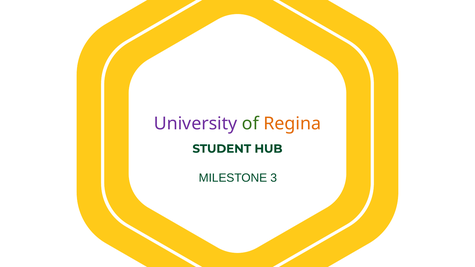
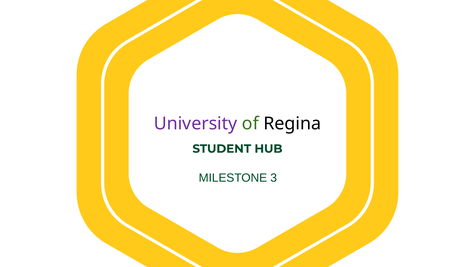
Regina colour: orange -> black
